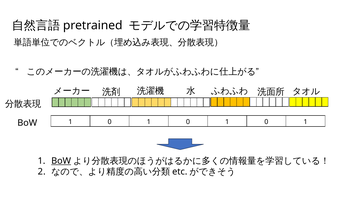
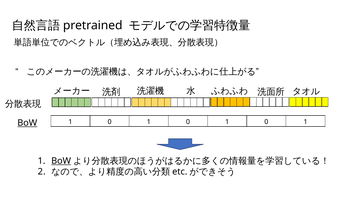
BoW at (27, 123) underline: none -> present
